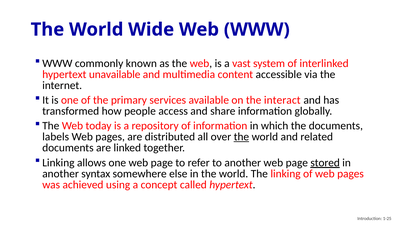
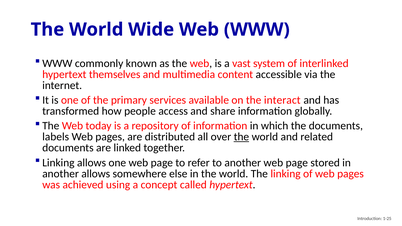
unavailable: unavailable -> themselves
stored underline: present -> none
another syntax: syntax -> allows
